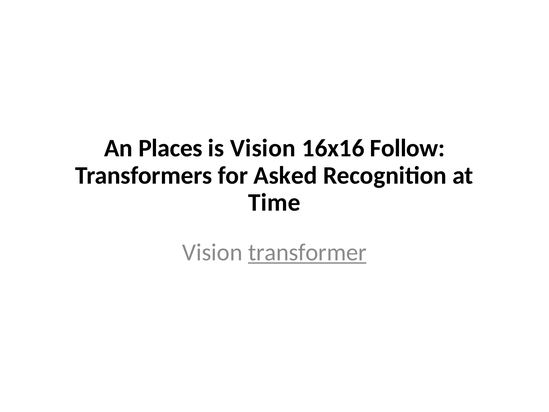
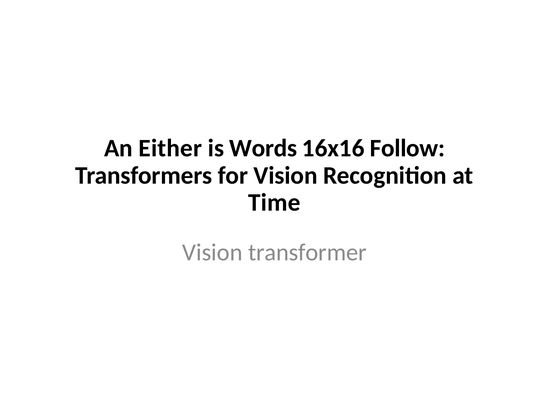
Places: Places -> Either
is Vision: Vision -> Words
for Asked: Asked -> Vision
transformer underline: present -> none
